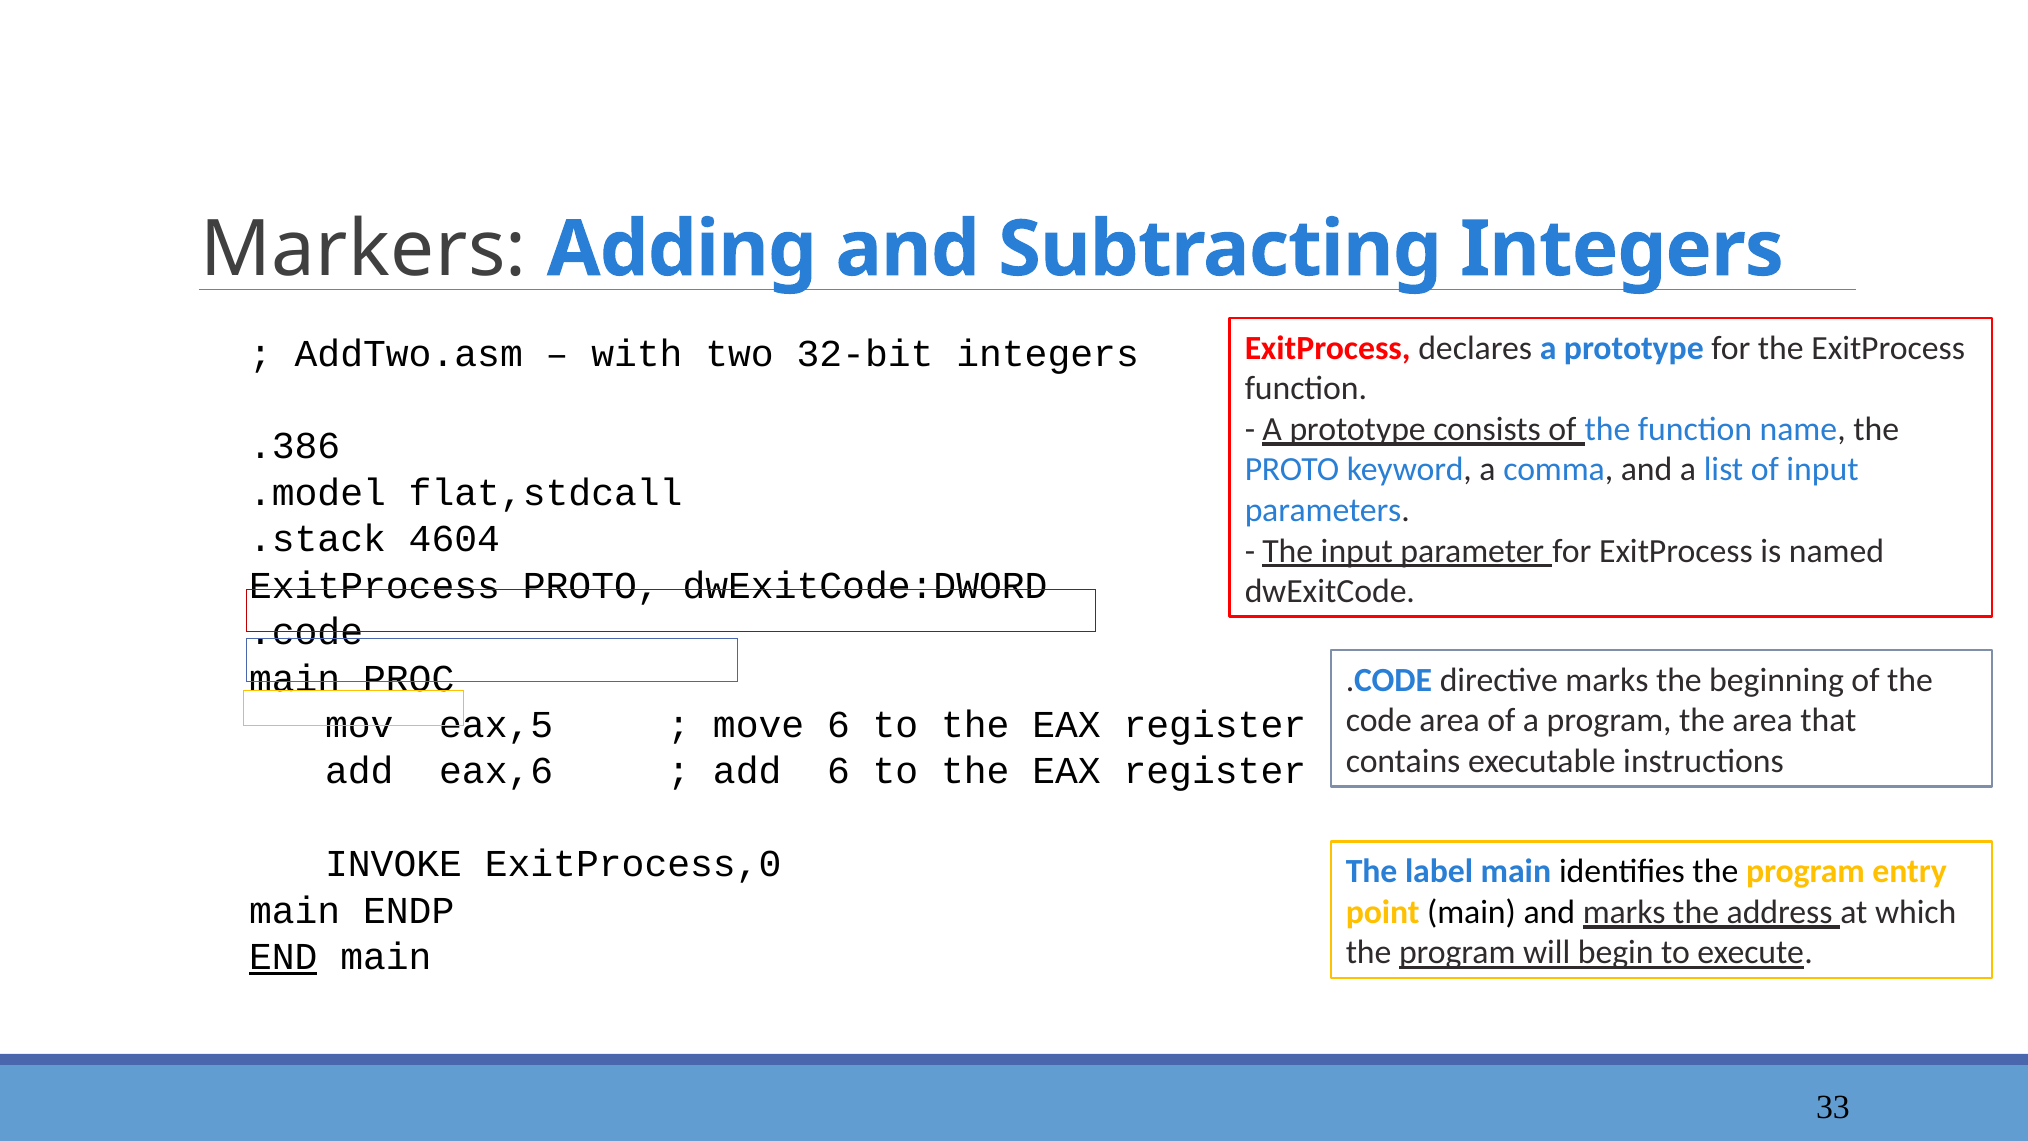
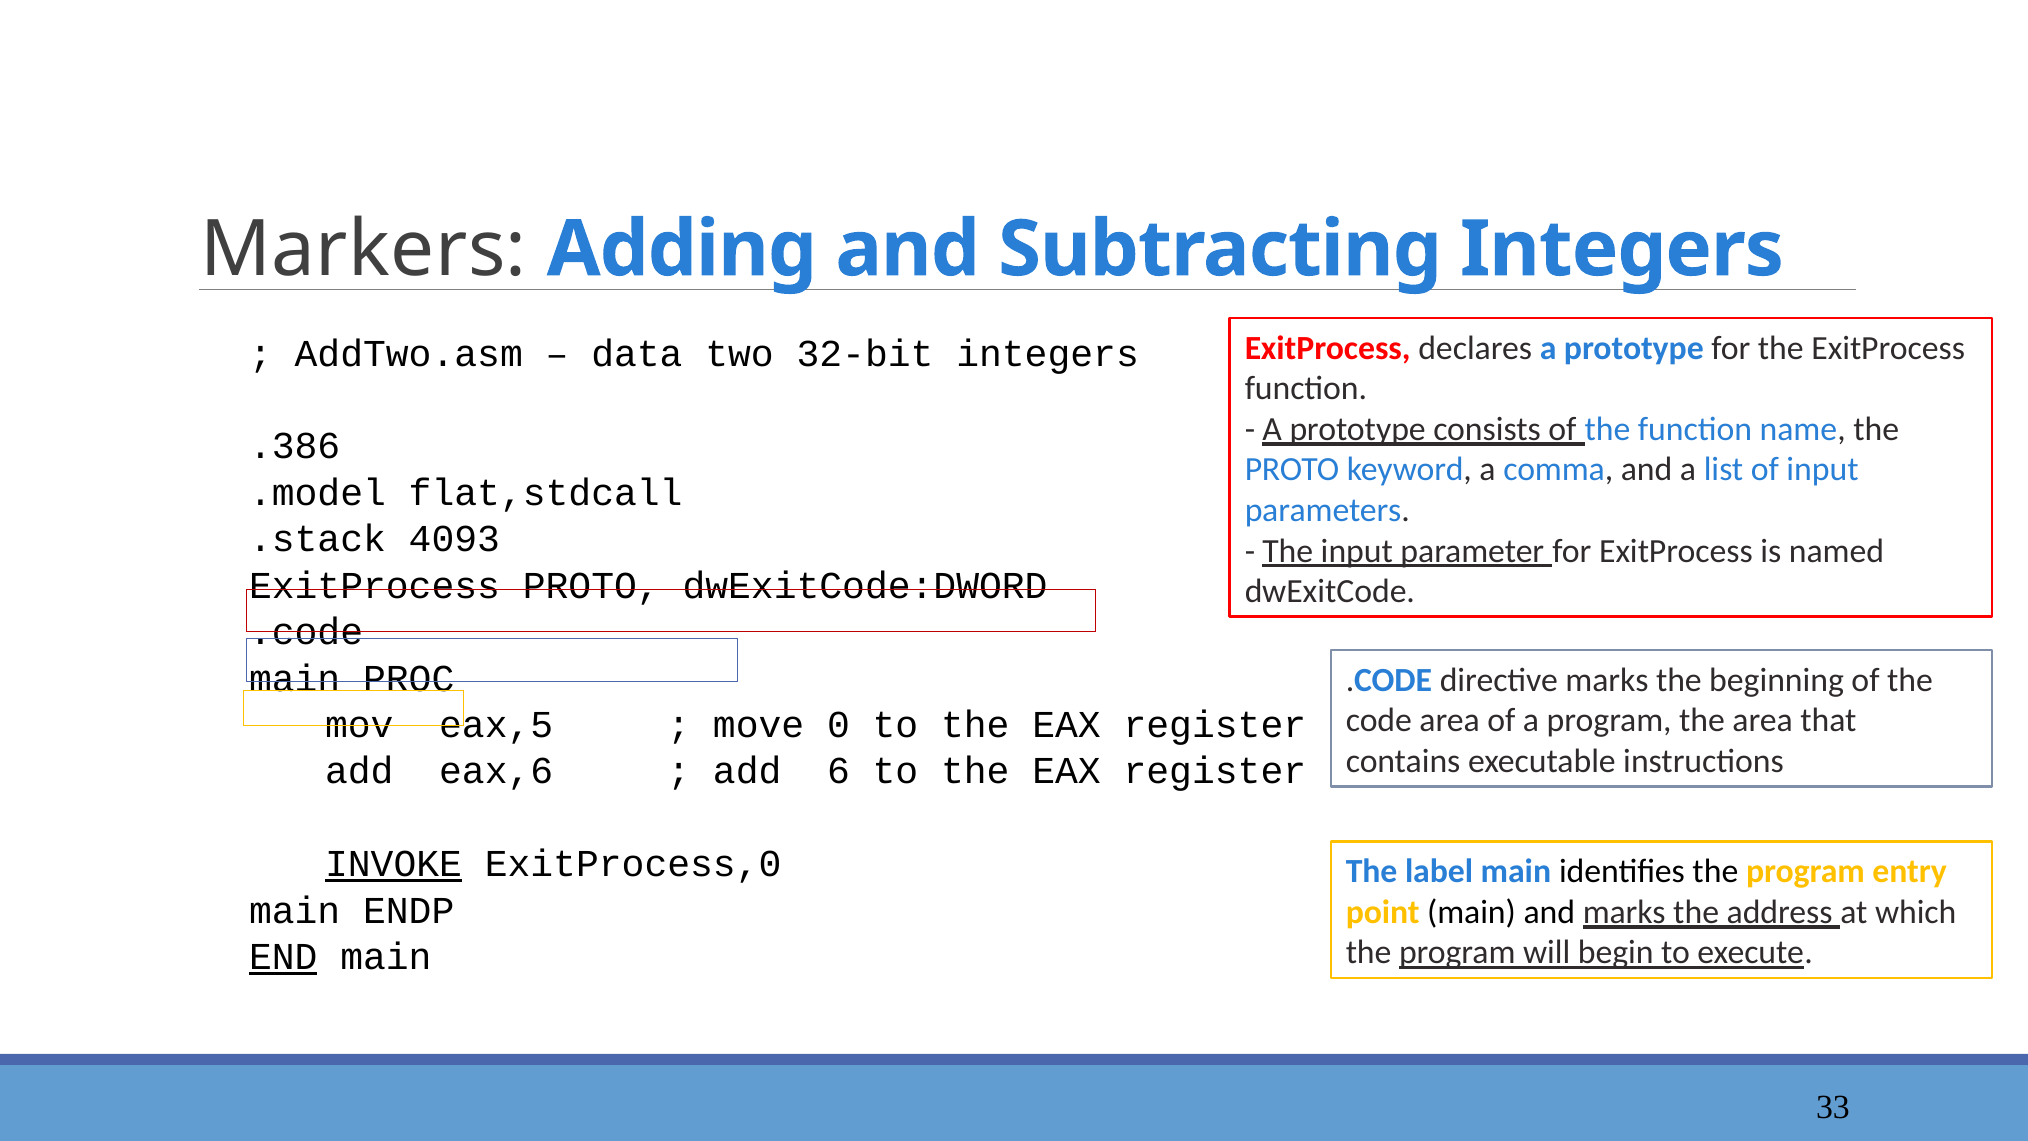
with: with -> data
4604: 4604 -> 4093
move 6: 6 -> 0
INVOKE underline: none -> present
